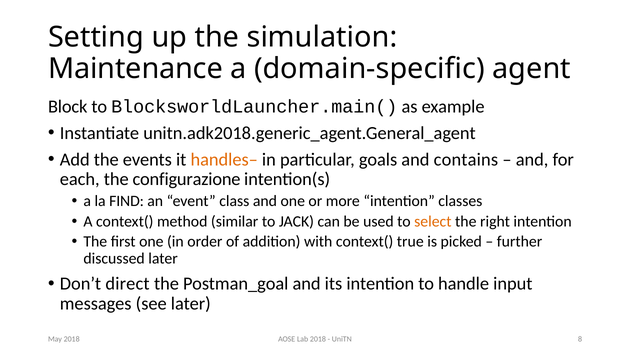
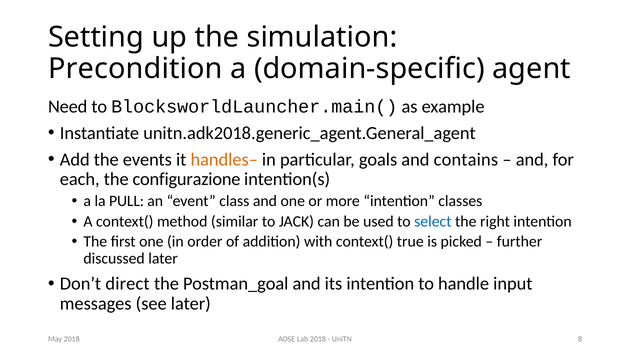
Maintenance: Maintenance -> Precondition
Block: Block -> Need
FIND: FIND -> PULL
select colour: orange -> blue
